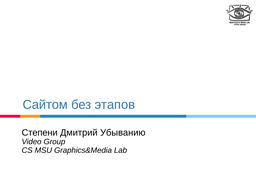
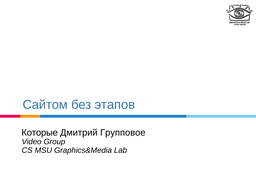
Степени: Степени -> Которые
Убыванию: Убыванию -> Групповое
